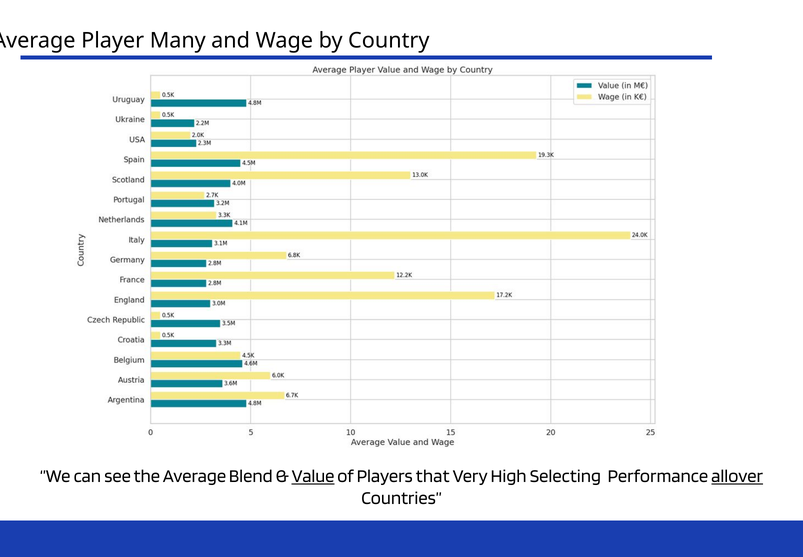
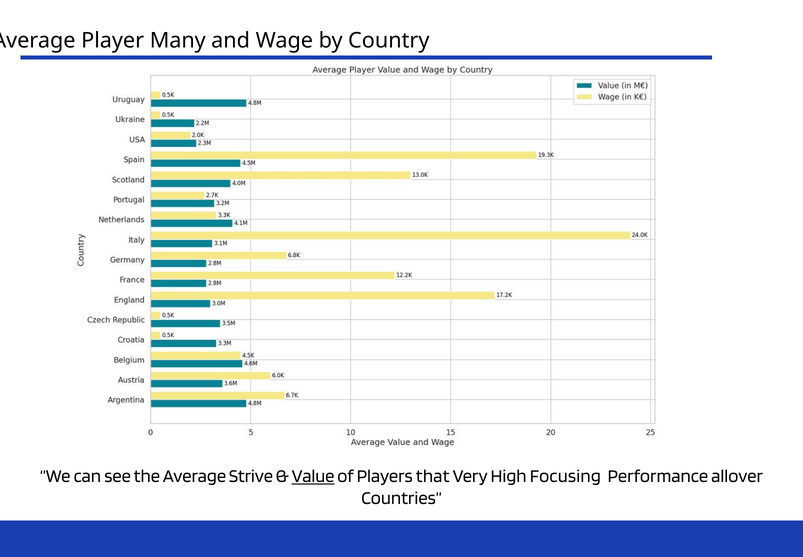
Blend: Blend -> Strive
Selecting: Selecting -> Focusing
allover underline: present -> none
